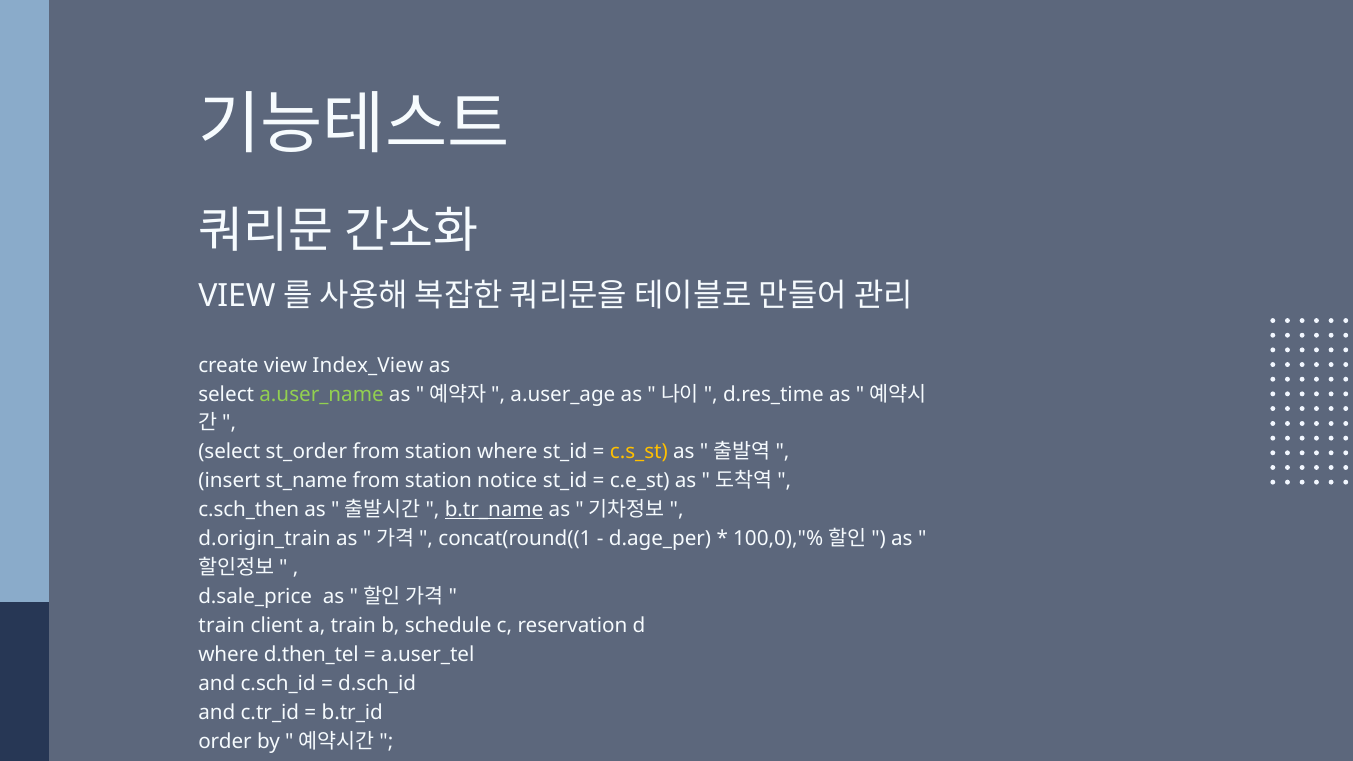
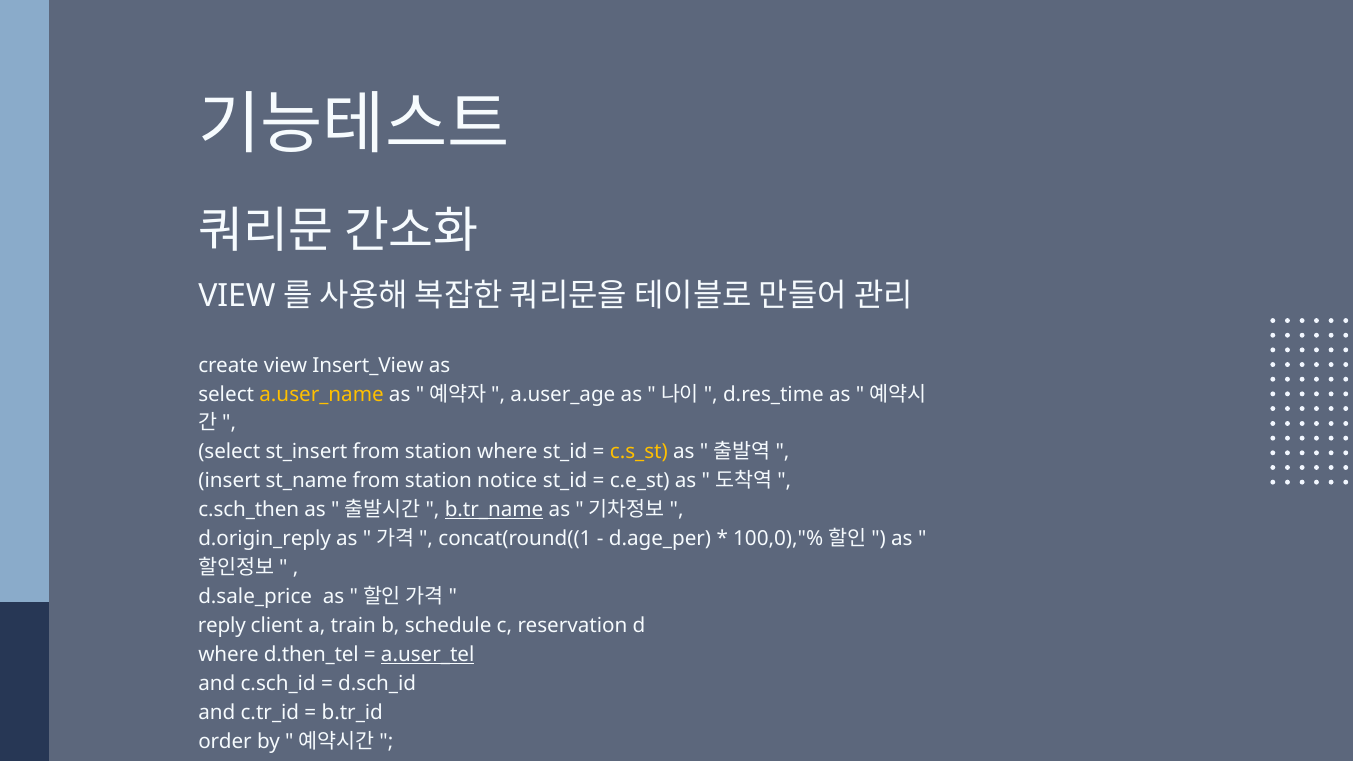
Index_View: Index_View -> Insert_View
a.user_name colour: light green -> yellow
st_order: st_order -> st_insert
d.origin_train: d.origin_train -> d.origin_reply
train at (222, 626): train -> reply
a.user_tel underline: none -> present
